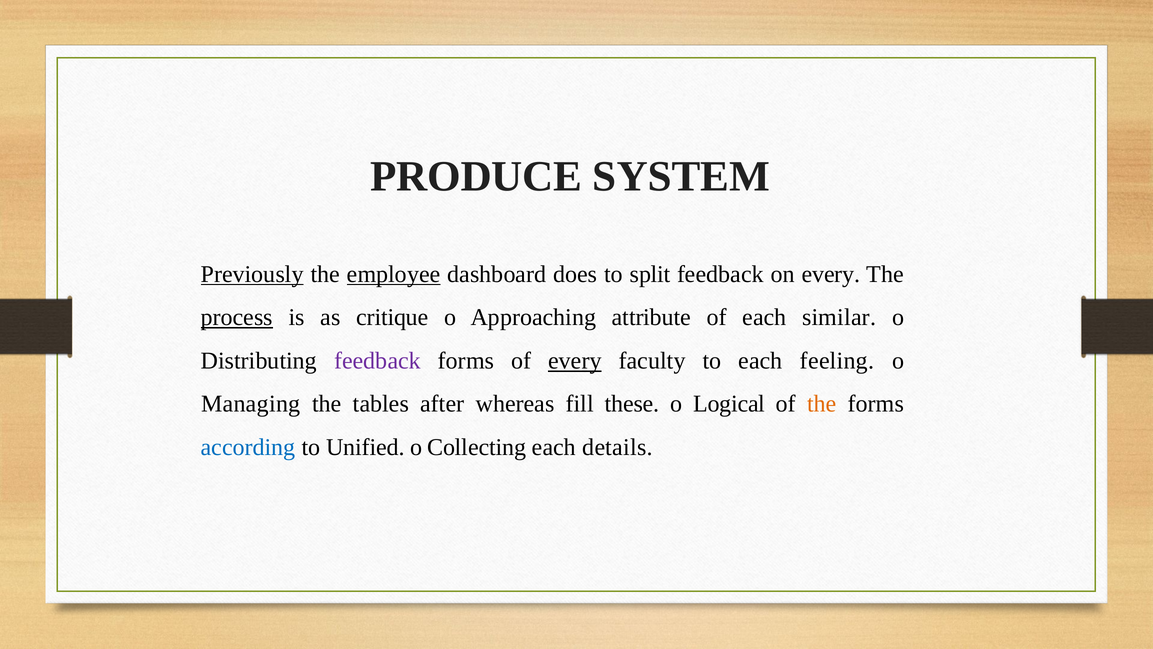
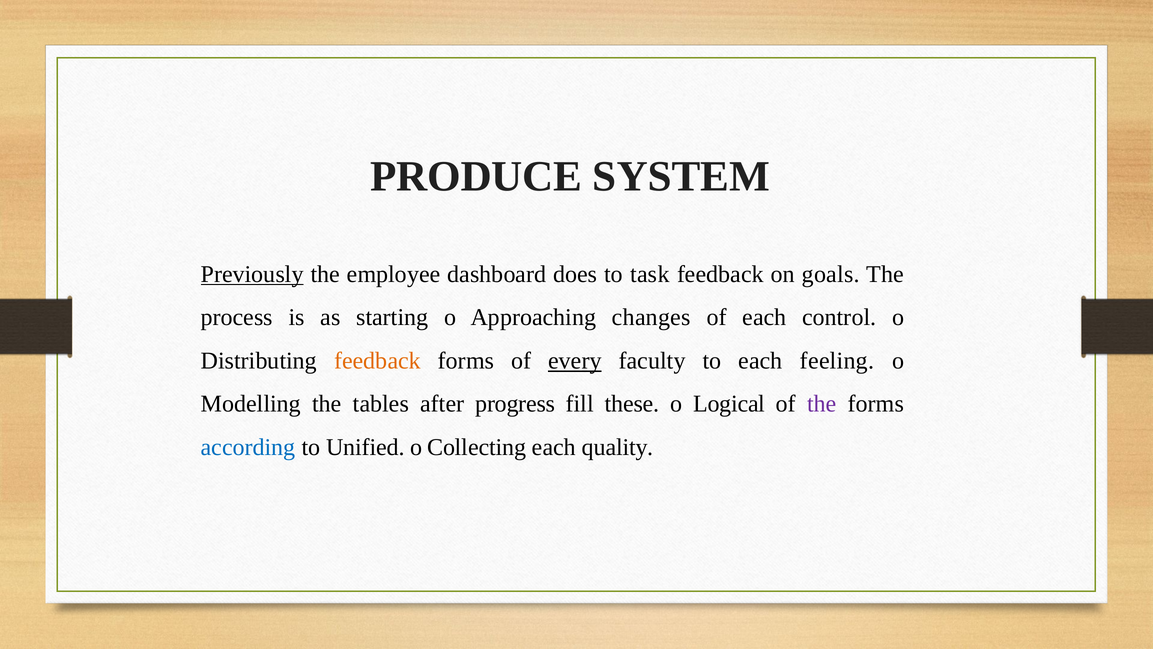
employee underline: present -> none
split: split -> task
on every: every -> goals
process underline: present -> none
critique: critique -> starting
attribute: attribute -> changes
similar: similar -> control
feedback at (377, 360) colour: purple -> orange
Managing: Managing -> Modelling
whereas: whereas -> progress
the at (822, 404) colour: orange -> purple
details: details -> quality
